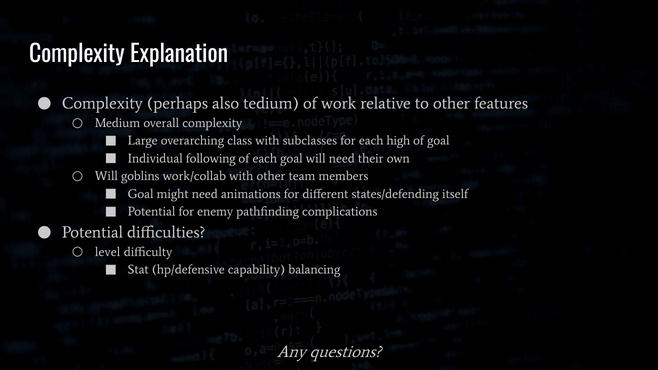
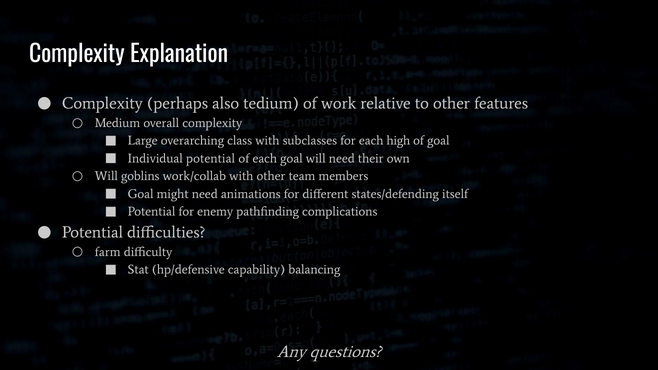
Individual following: following -> potential
level: level -> farm
